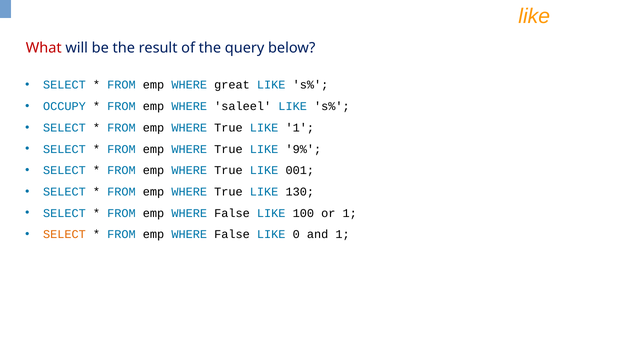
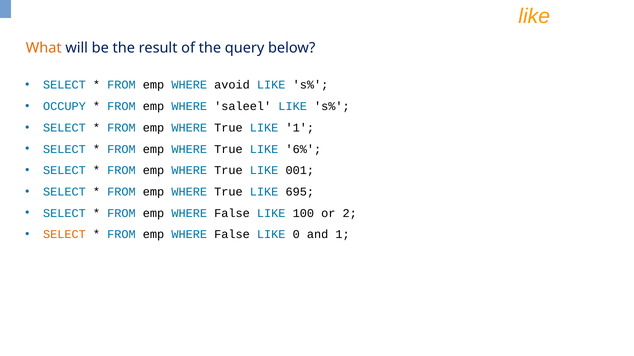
What colour: red -> orange
great: great -> avoid
9%: 9% -> 6%
130: 130 -> 695
or 1: 1 -> 2
